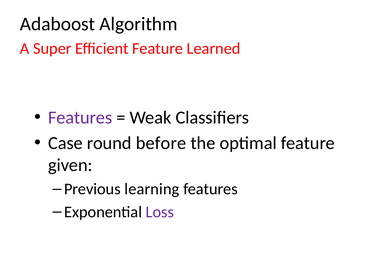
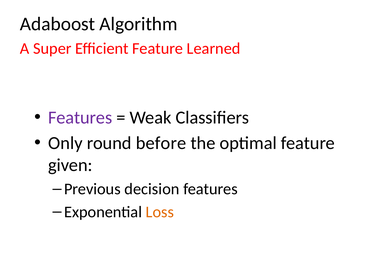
Case: Case -> Only
learning: learning -> decision
Loss colour: purple -> orange
